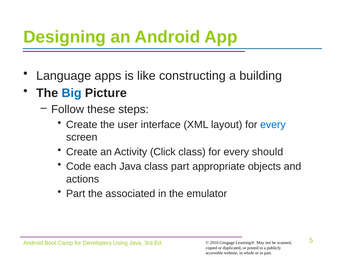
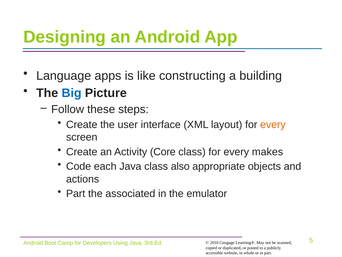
every at (273, 124) colour: blue -> orange
Click: Click -> Core
should: should -> makes
class part: part -> also
